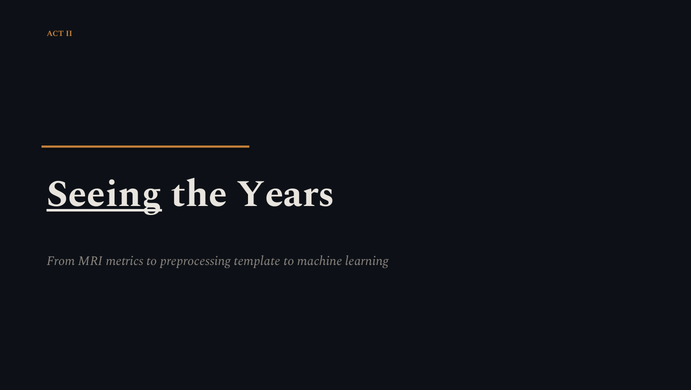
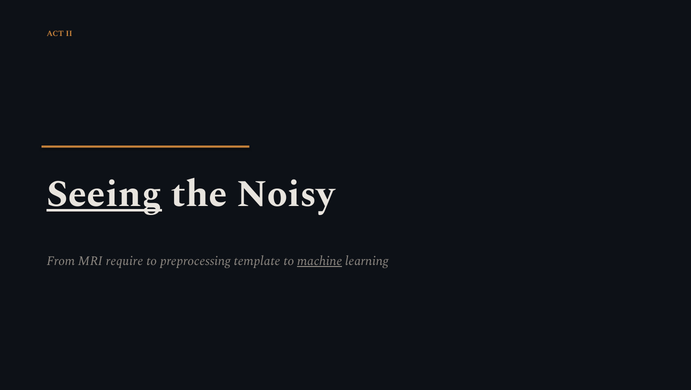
Years: Years -> Noisy
metrics: metrics -> require
machine underline: none -> present
